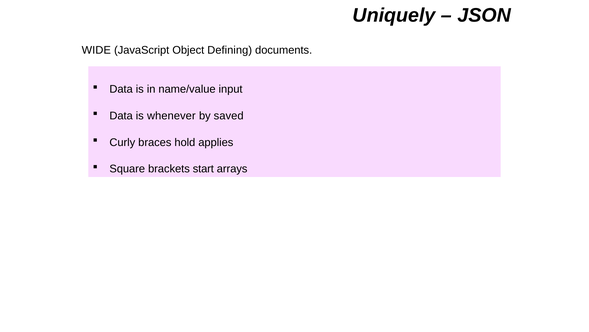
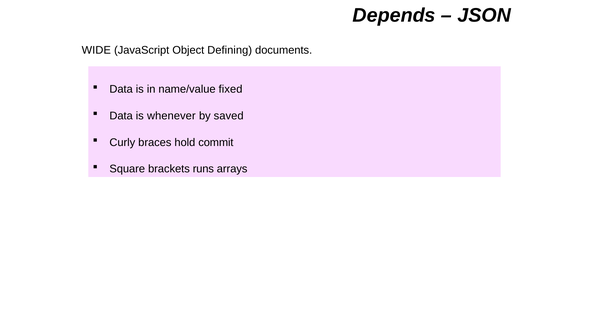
Uniquely: Uniquely -> Depends
input: input -> fixed
applies: applies -> commit
start: start -> runs
